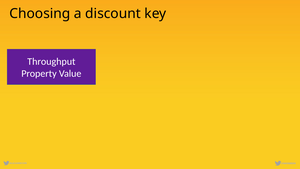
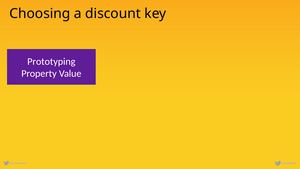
Throughput: Throughput -> Prototyping
